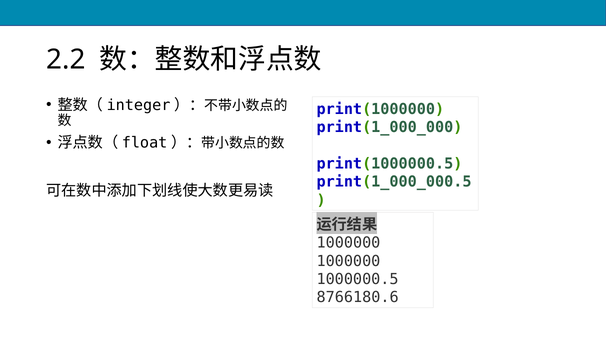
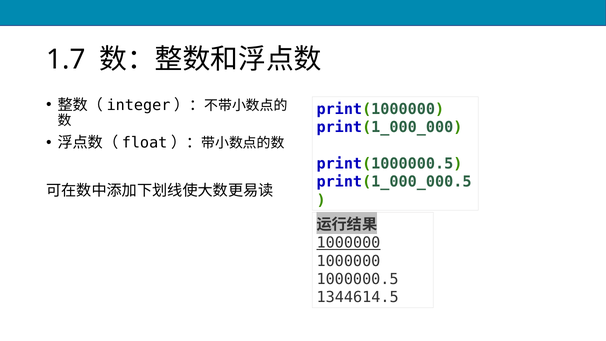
2.2: 2.2 -> 1.7
1000000 at (348, 243) underline: none -> present
8766180.6: 8766180.6 -> 1344614.5
